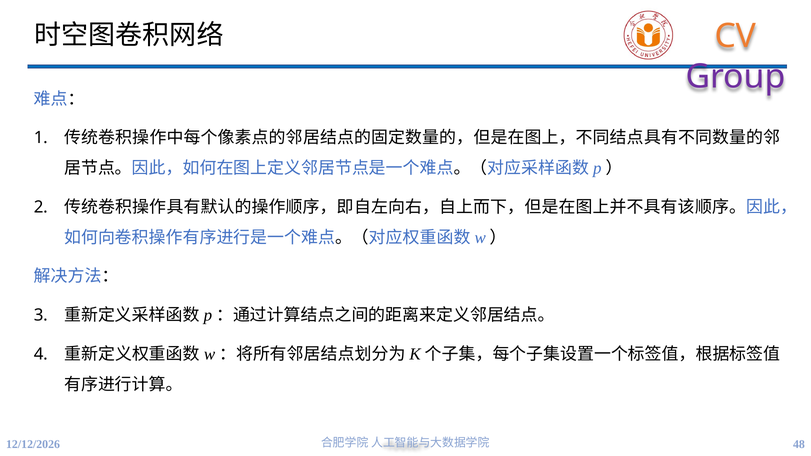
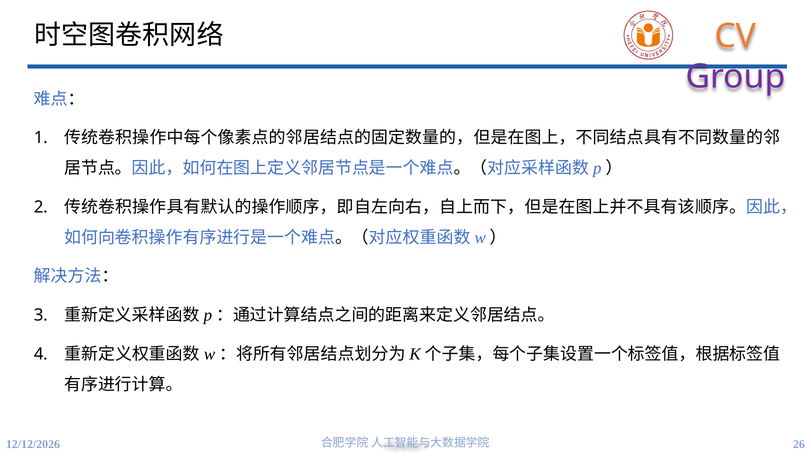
48: 48 -> 26
